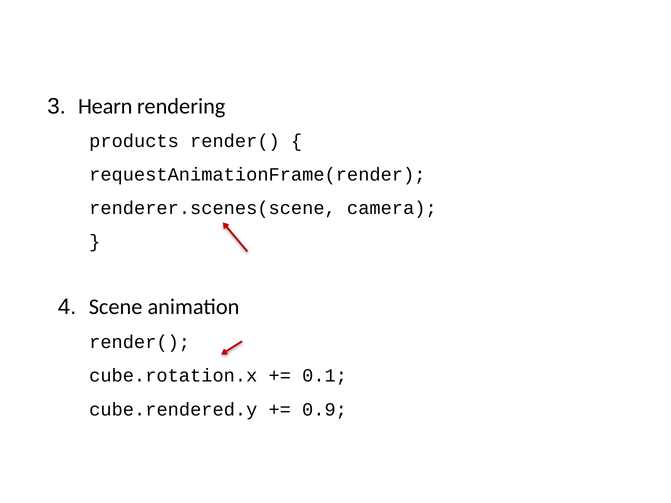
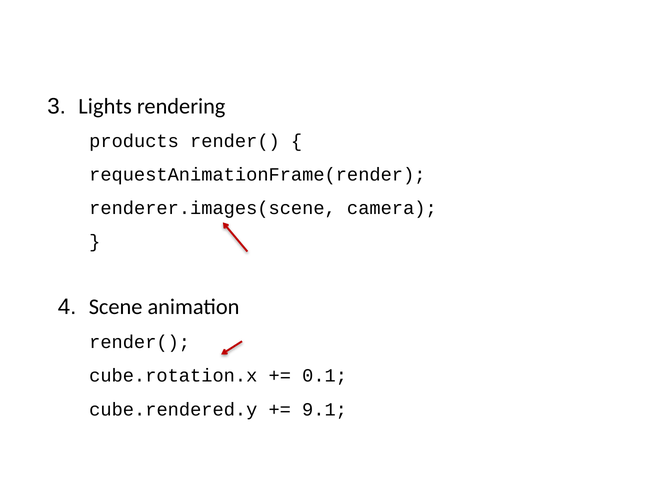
Hearn: Hearn -> Lights
renderer.scenes(scene: renderer.scenes(scene -> renderer.images(scene
0.9: 0.9 -> 9.1
